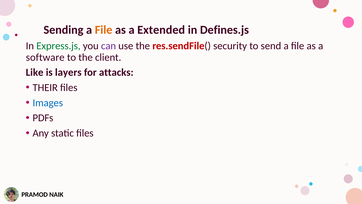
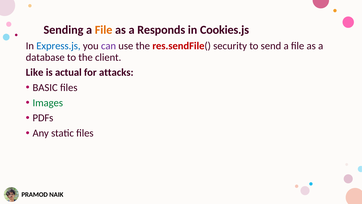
Extended: Extended -> Responds
Defines.js: Defines.js -> Cookies.js
Express.js colour: green -> blue
software: software -> database
layers: layers -> actual
THEIR: THEIR -> BASIC
Images colour: blue -> green
